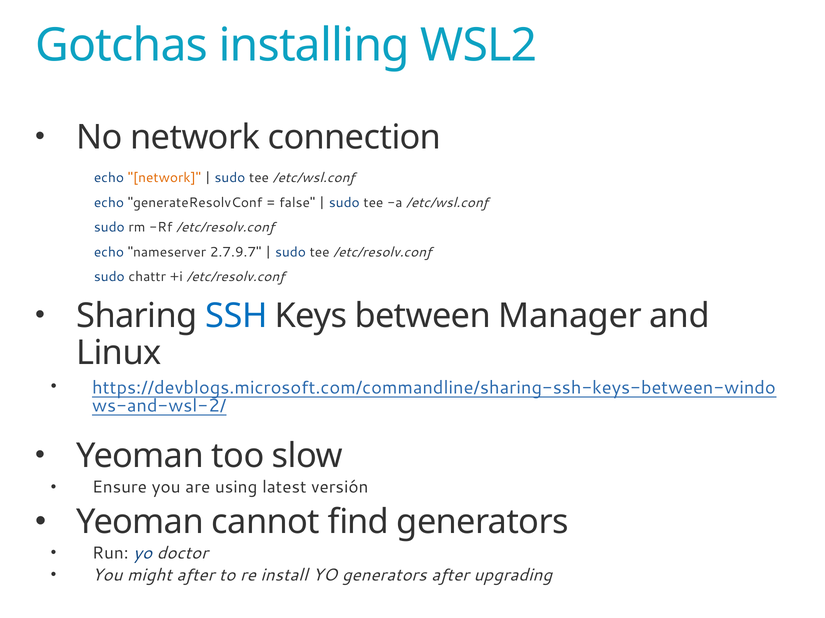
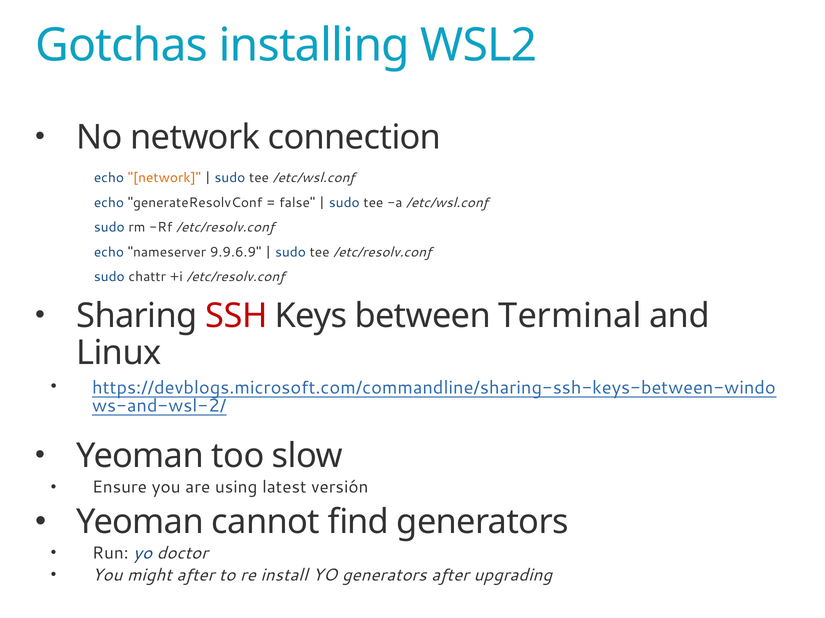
2.7.9.7: 2.7.9.7 -> 9.9.6.9
SSH colour: blue -> red
Manager: Manager -> Terminal
